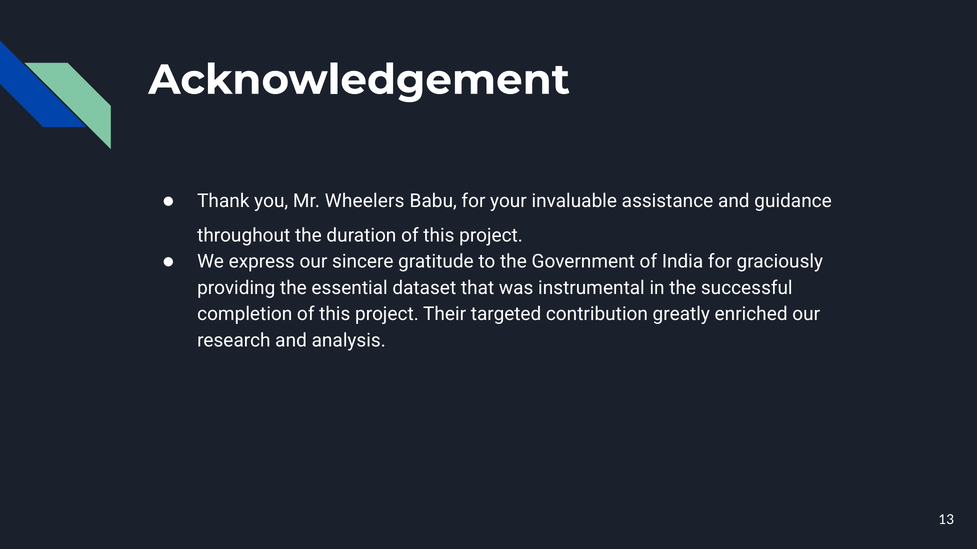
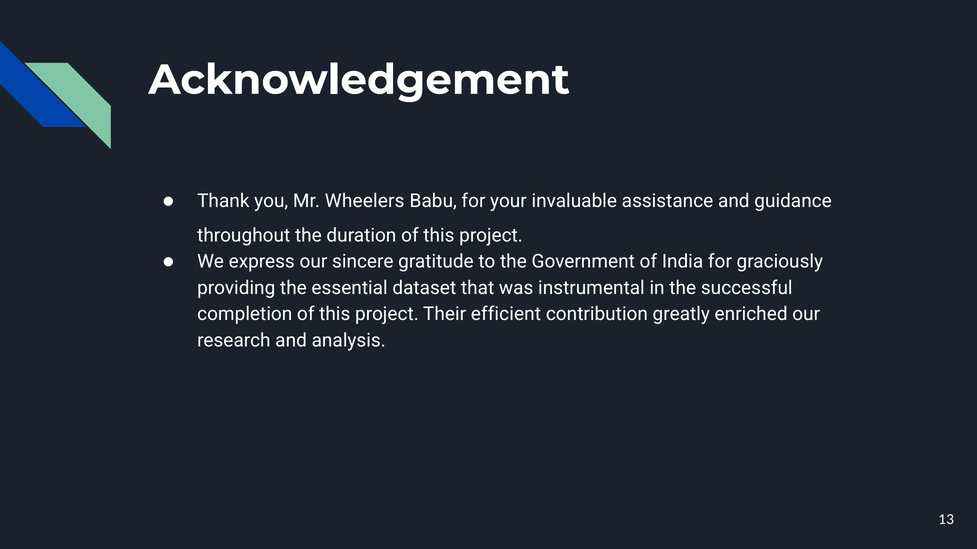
targeted: targeted -> efficient
